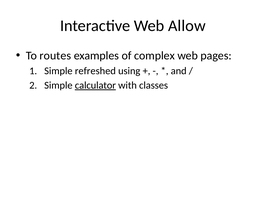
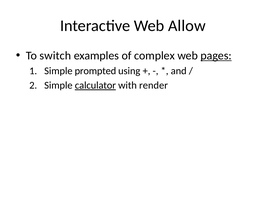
routes: routes -> switch
pages underline: none -> present
refreshed: refreshed -> prompted
classes: classes -> render
